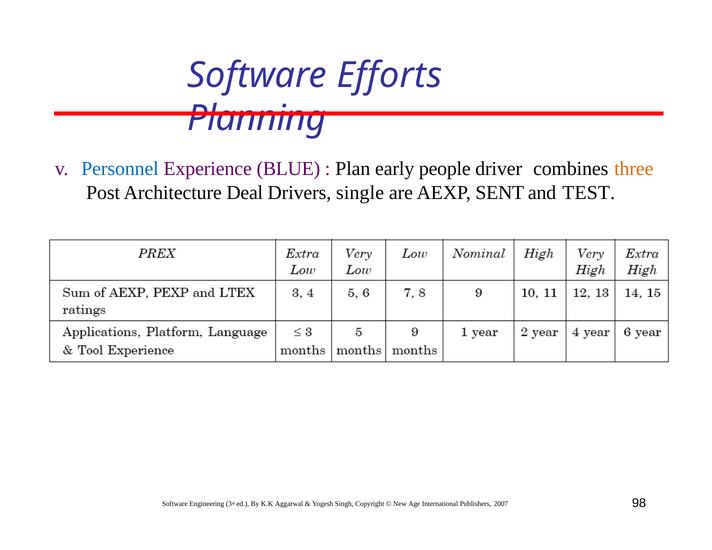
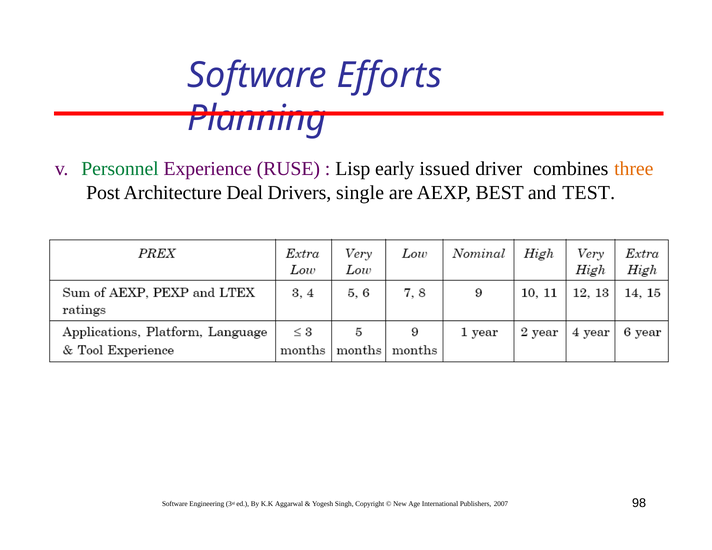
Personnel colour: blue -> green
BLUE: BLUE -> RUSE
Plan: Plan -> Lisp
people: people -> issued
SENT: SENT -> BEST
